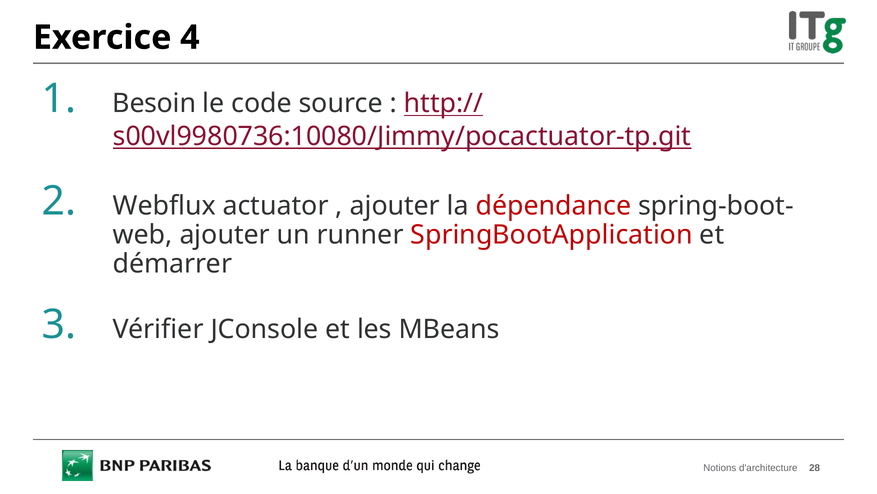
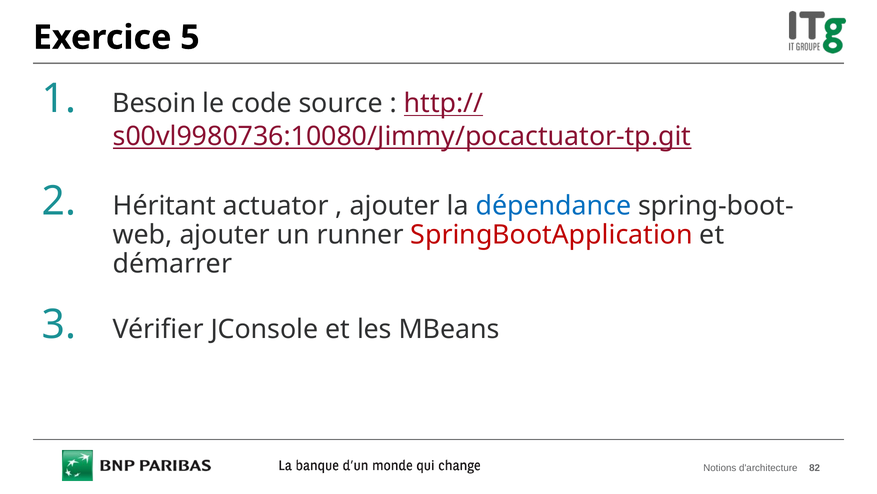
4: 4 -> 5
Webflux: Webflux -> Héritant
dépendance colour: red -> blue
28: 28 -> 82
